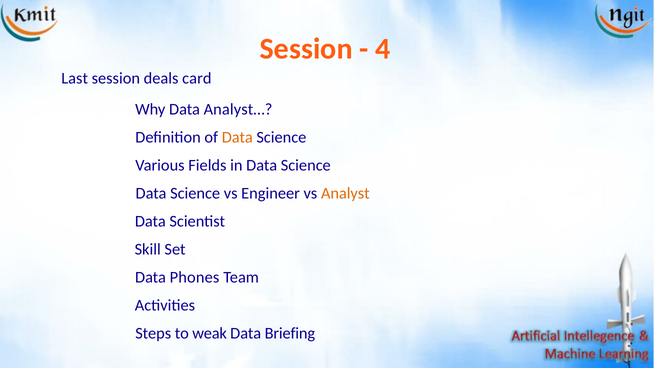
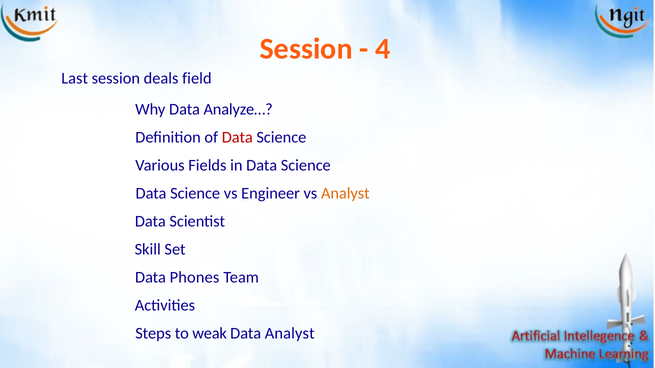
card: card -> field
Analyst…: Analyst… -> Analyze…
Data at (237, 137) colour: orange -> red
Data Briefing: Briefing -> Analyst
